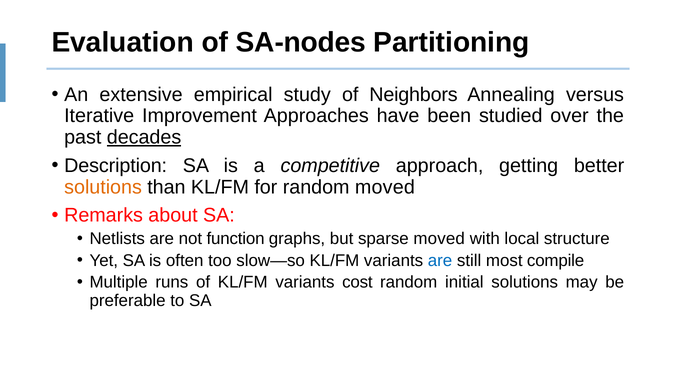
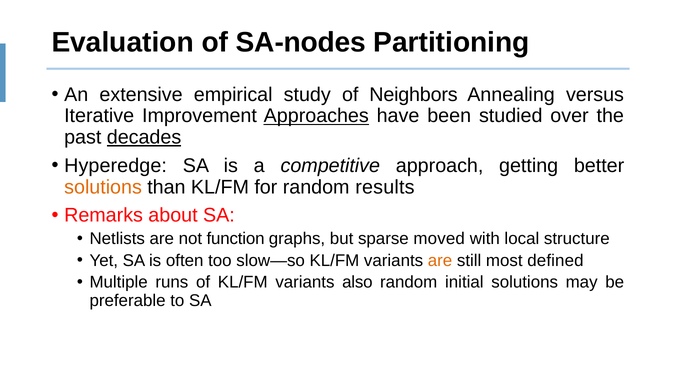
Approaches underline: none -> present
Description: Description -> Hyperedge
random moved: moved -> results
are at (440, 260) colour: blue -> orange
compile: compile -> defined
cost: cost -> also
